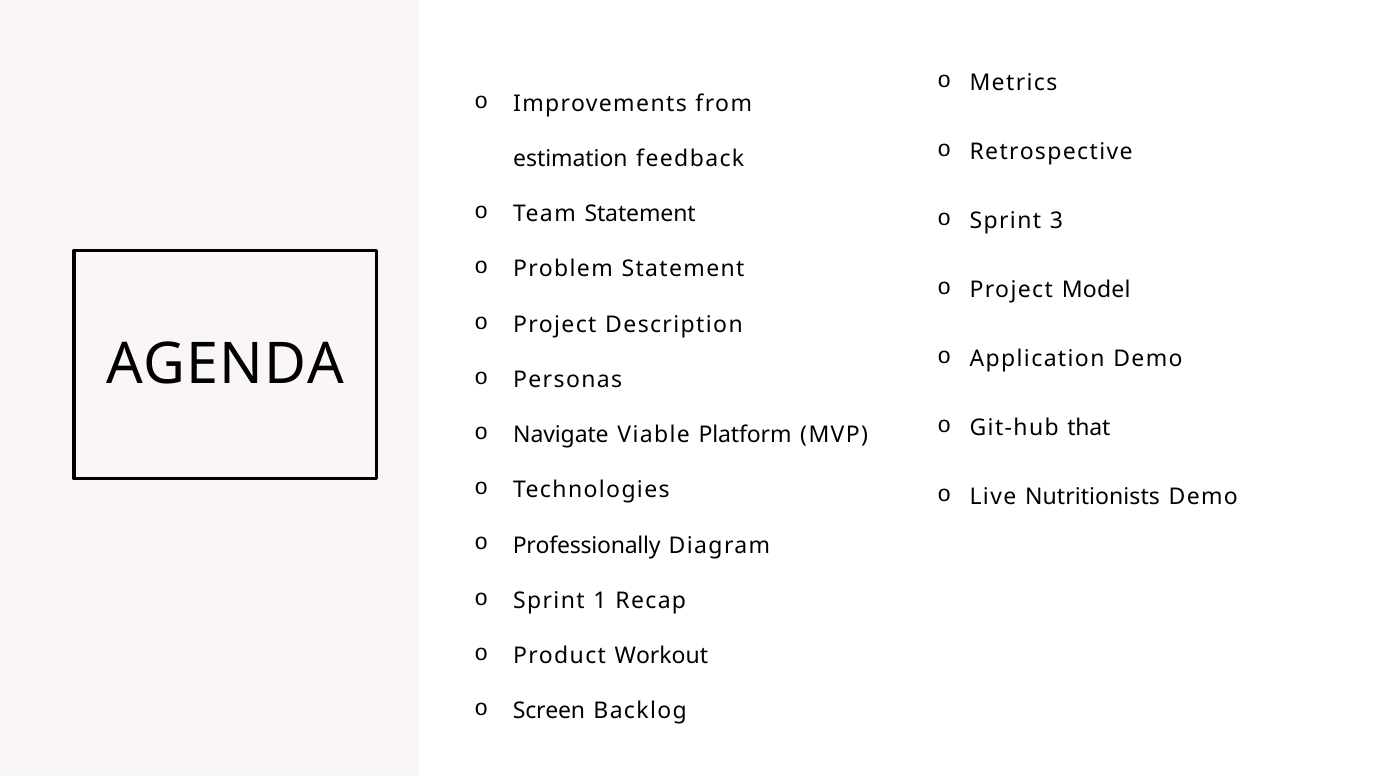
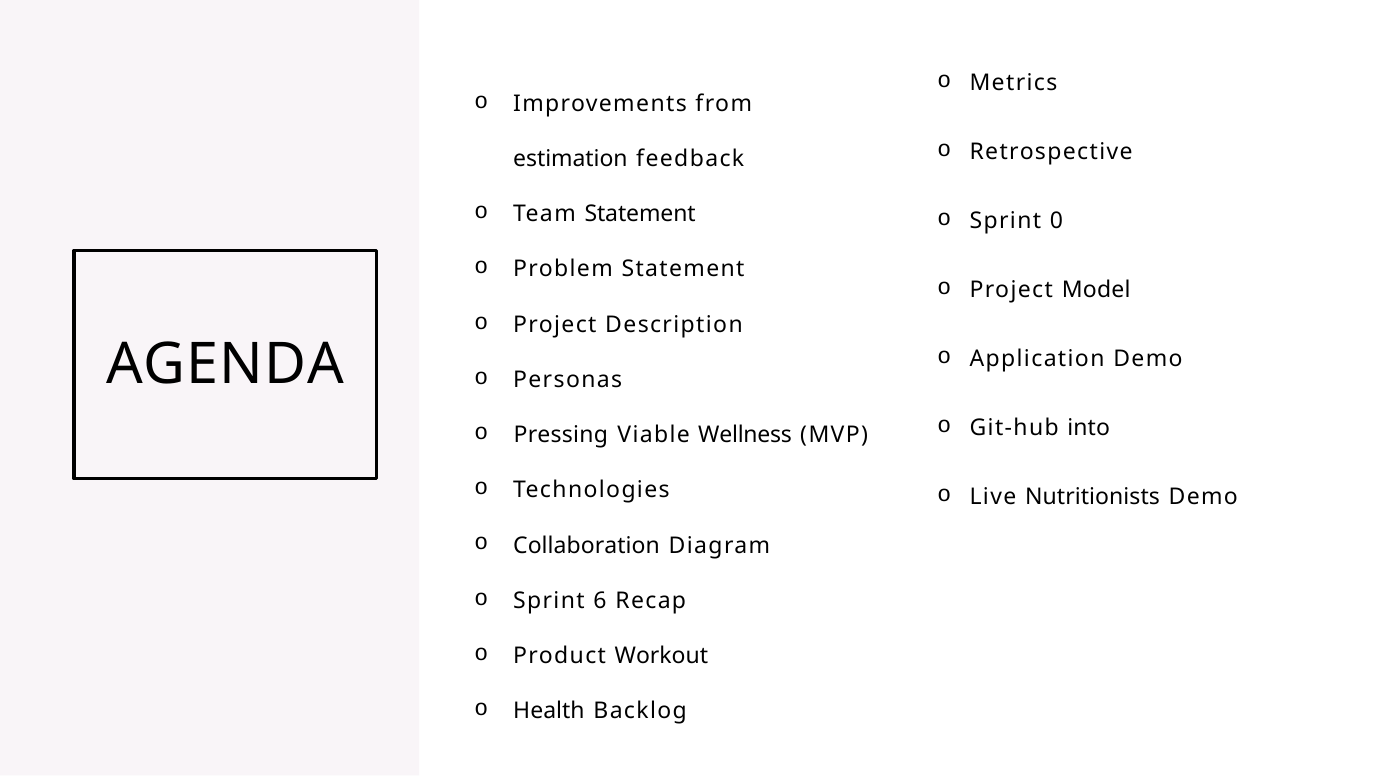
3: 3 -> 0
that: that -> into
Navigate: Navigate -> Pressing
Platform: Platform -> Wellness
Professionally: Professionally -> Collaboration
1: 1 -> 6
Screen: Screen -> Health
